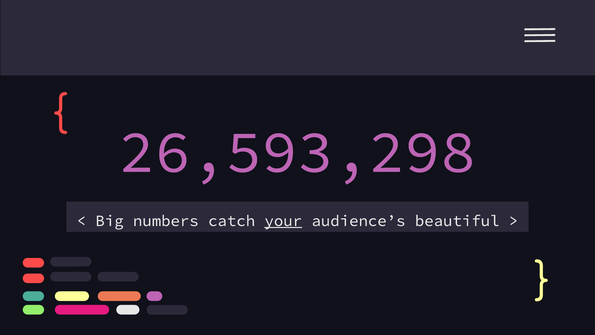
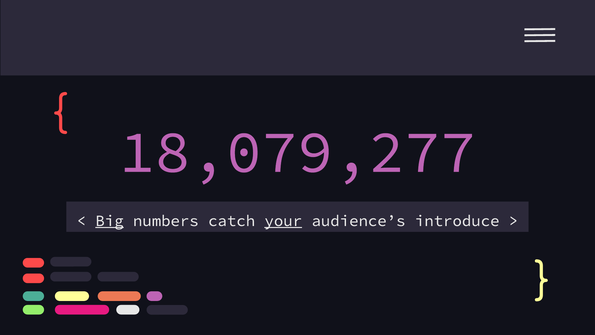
26,593,298: 26,593,298 -> 18,079,277
Big underline: none -> present
beautiful: beautiful -> introduce
